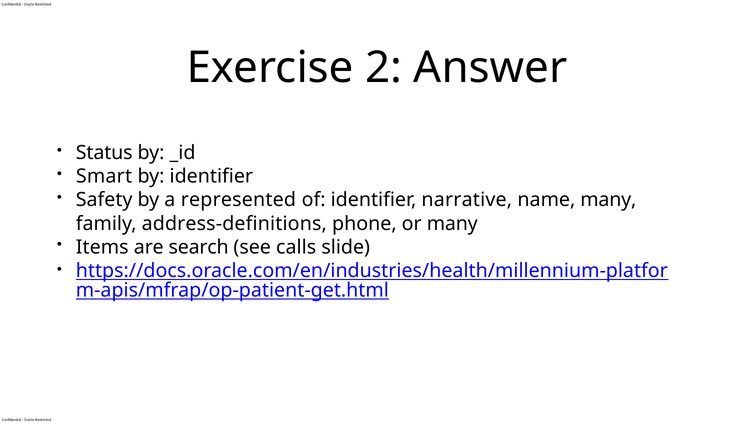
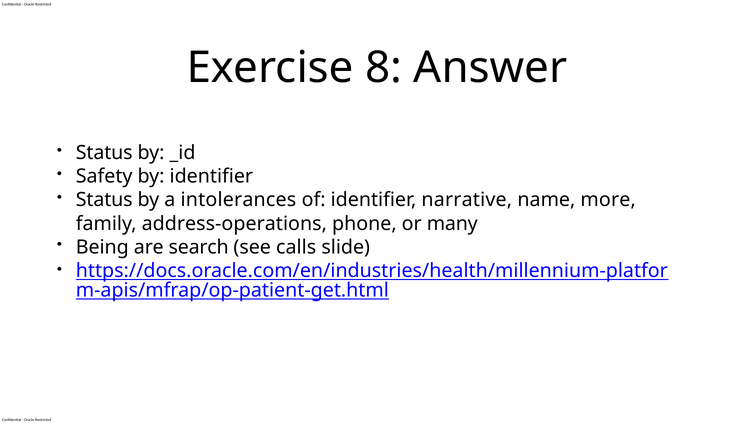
2: 2 -> 8
Smart: Smart -> Safety
Safety at (104, 200): Safety -> Status
represented: represented -> intolerances
name many: many -> more
address-definitions: address-definitions -> address-operations
Items: Items -> Being
